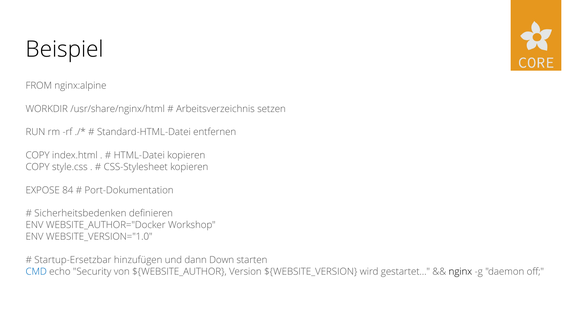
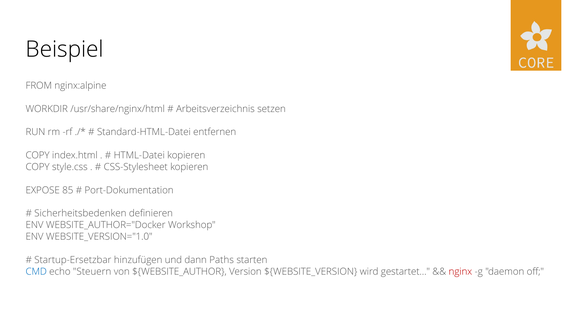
84: 84 -> 85
Down: Down -> Paths
Security: Security -> Steuern
nginx colour: black -> red
